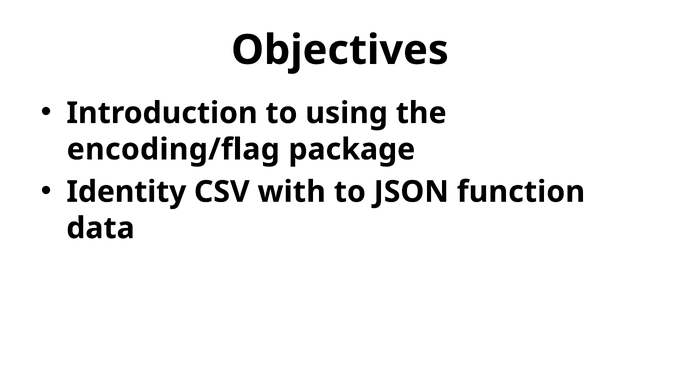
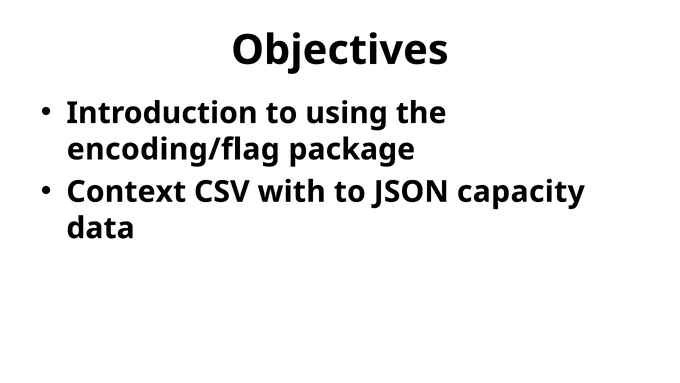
Identity: Identity -> Context
function: function -> capacity
